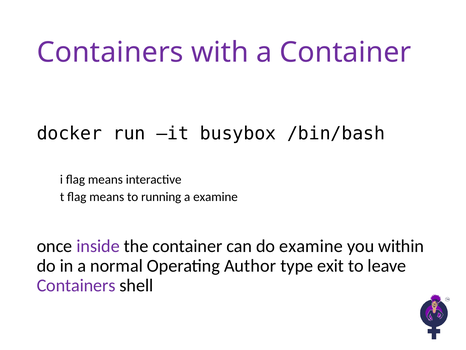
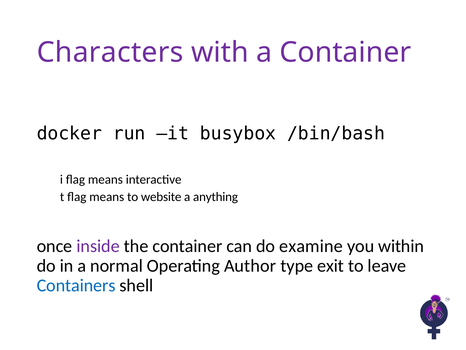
Containers at (110, 52): Containers -> Characters
running: running -> website
a examine: examine -> anything
Containers at (76, 285) colour: purple -> blue
